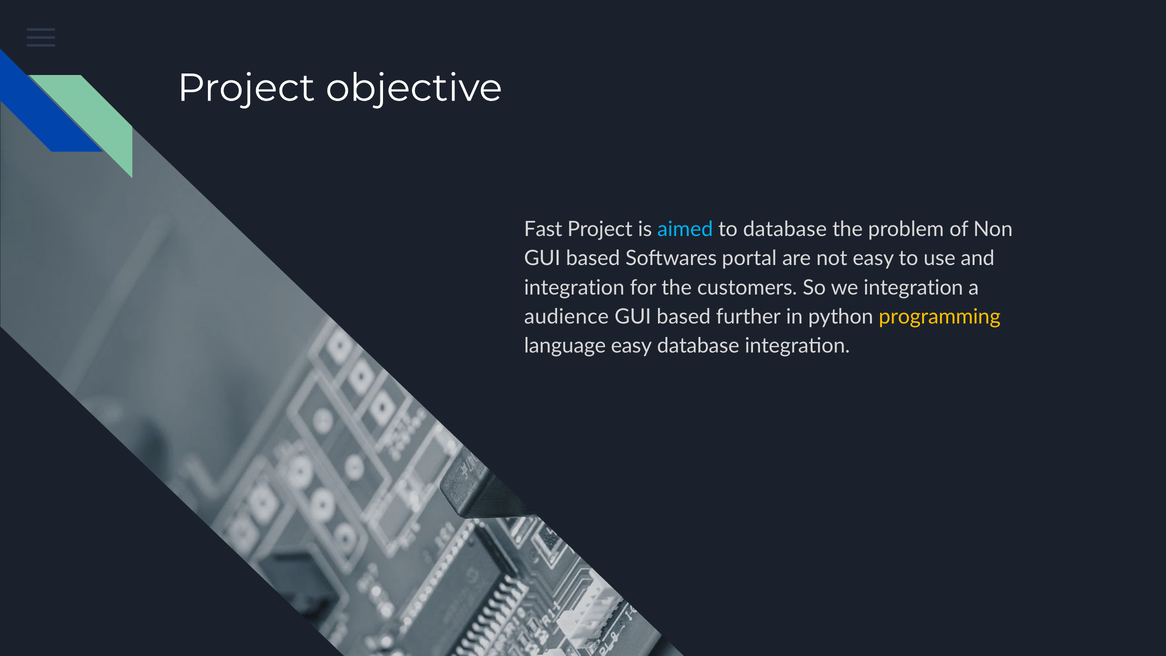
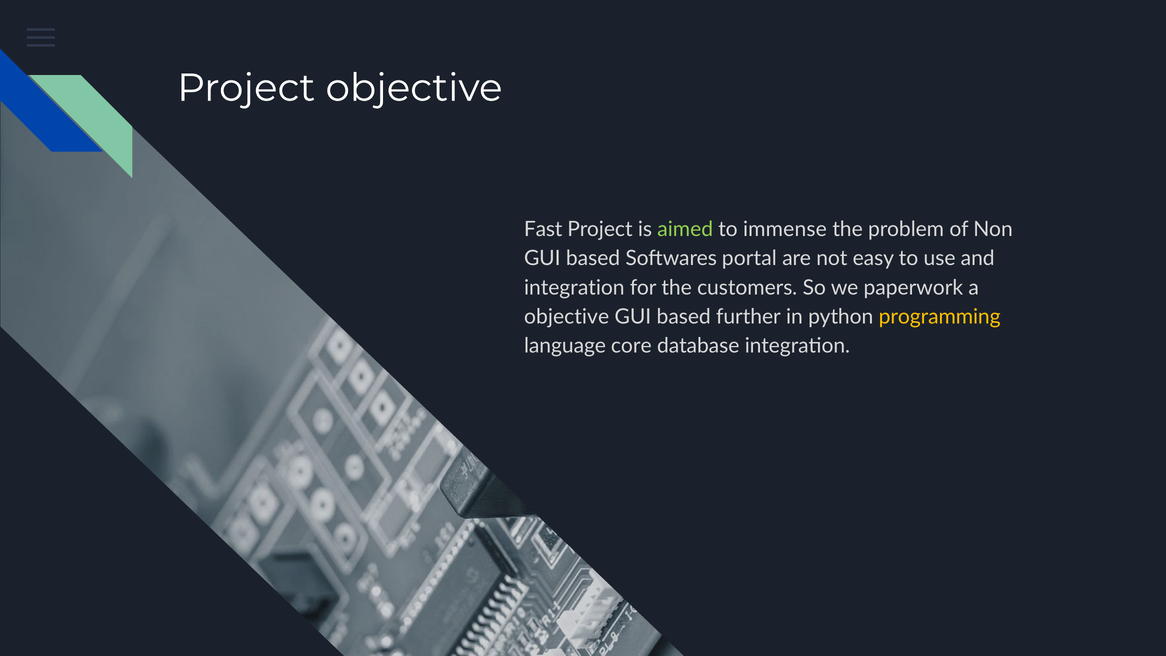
aimed colour: light blue -> light green
to database: database -> immense
we integration: integration -> paperwork
audience at (567, 317): audience -> objective
language easy: easy -> core
